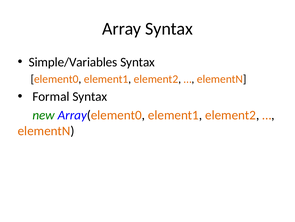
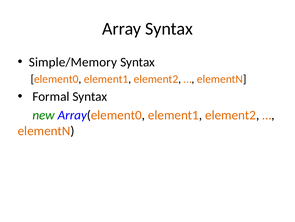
Simple/Variables: Simple/Variables -> Simple/Memory
